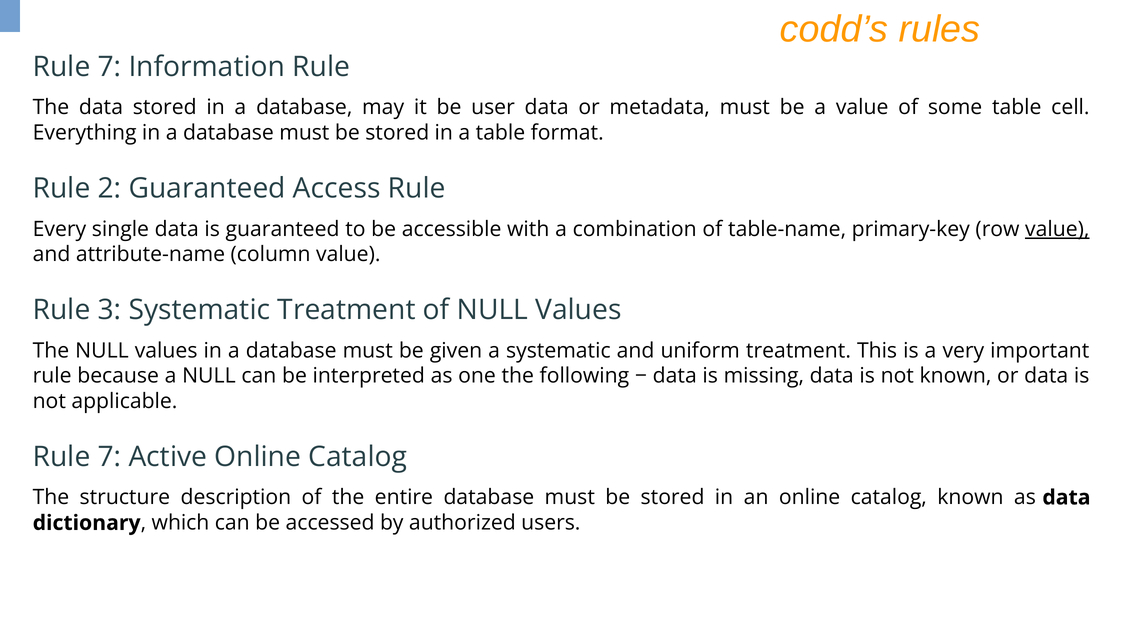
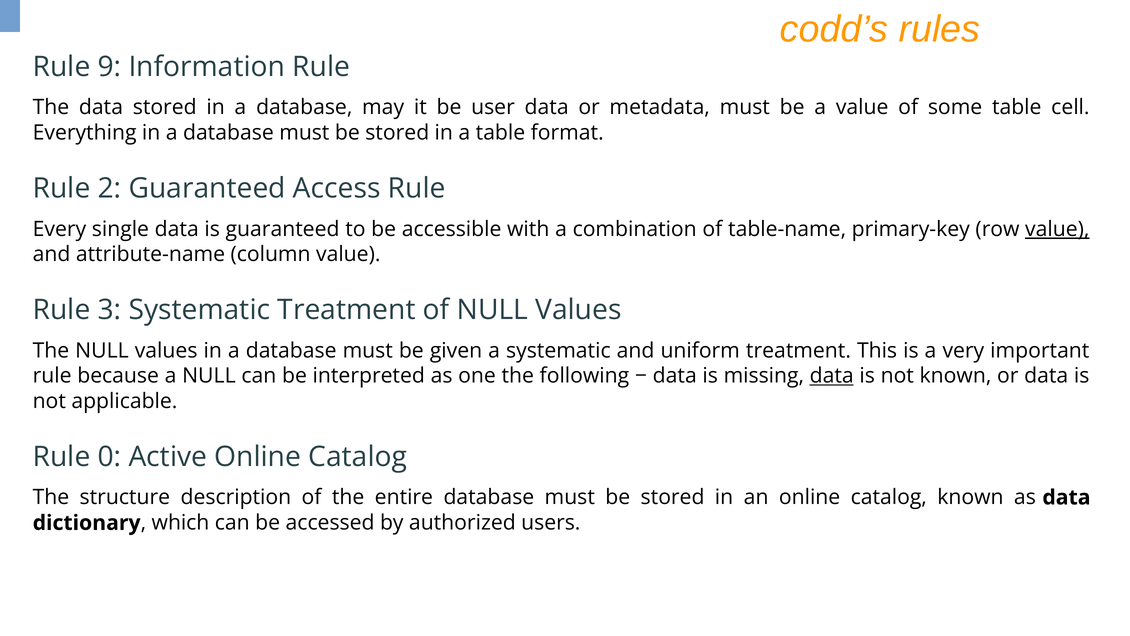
7 at (109, 67): 7 -> 9
data at (832, 376) underline: none -> present
7 at (109, 457): 7 -> 0
